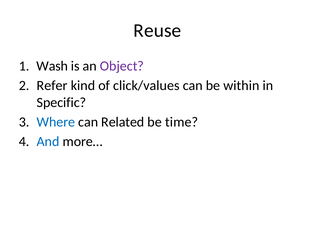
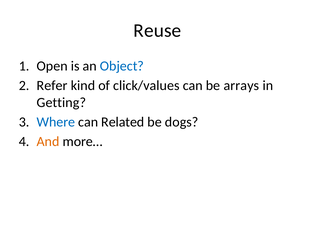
Wash: Wash -> Open
Object colour: purple -> blue
within: within -> arrays
Specific: Specific -> Getting
time: time -> dogs
And colour: blue -> orange
